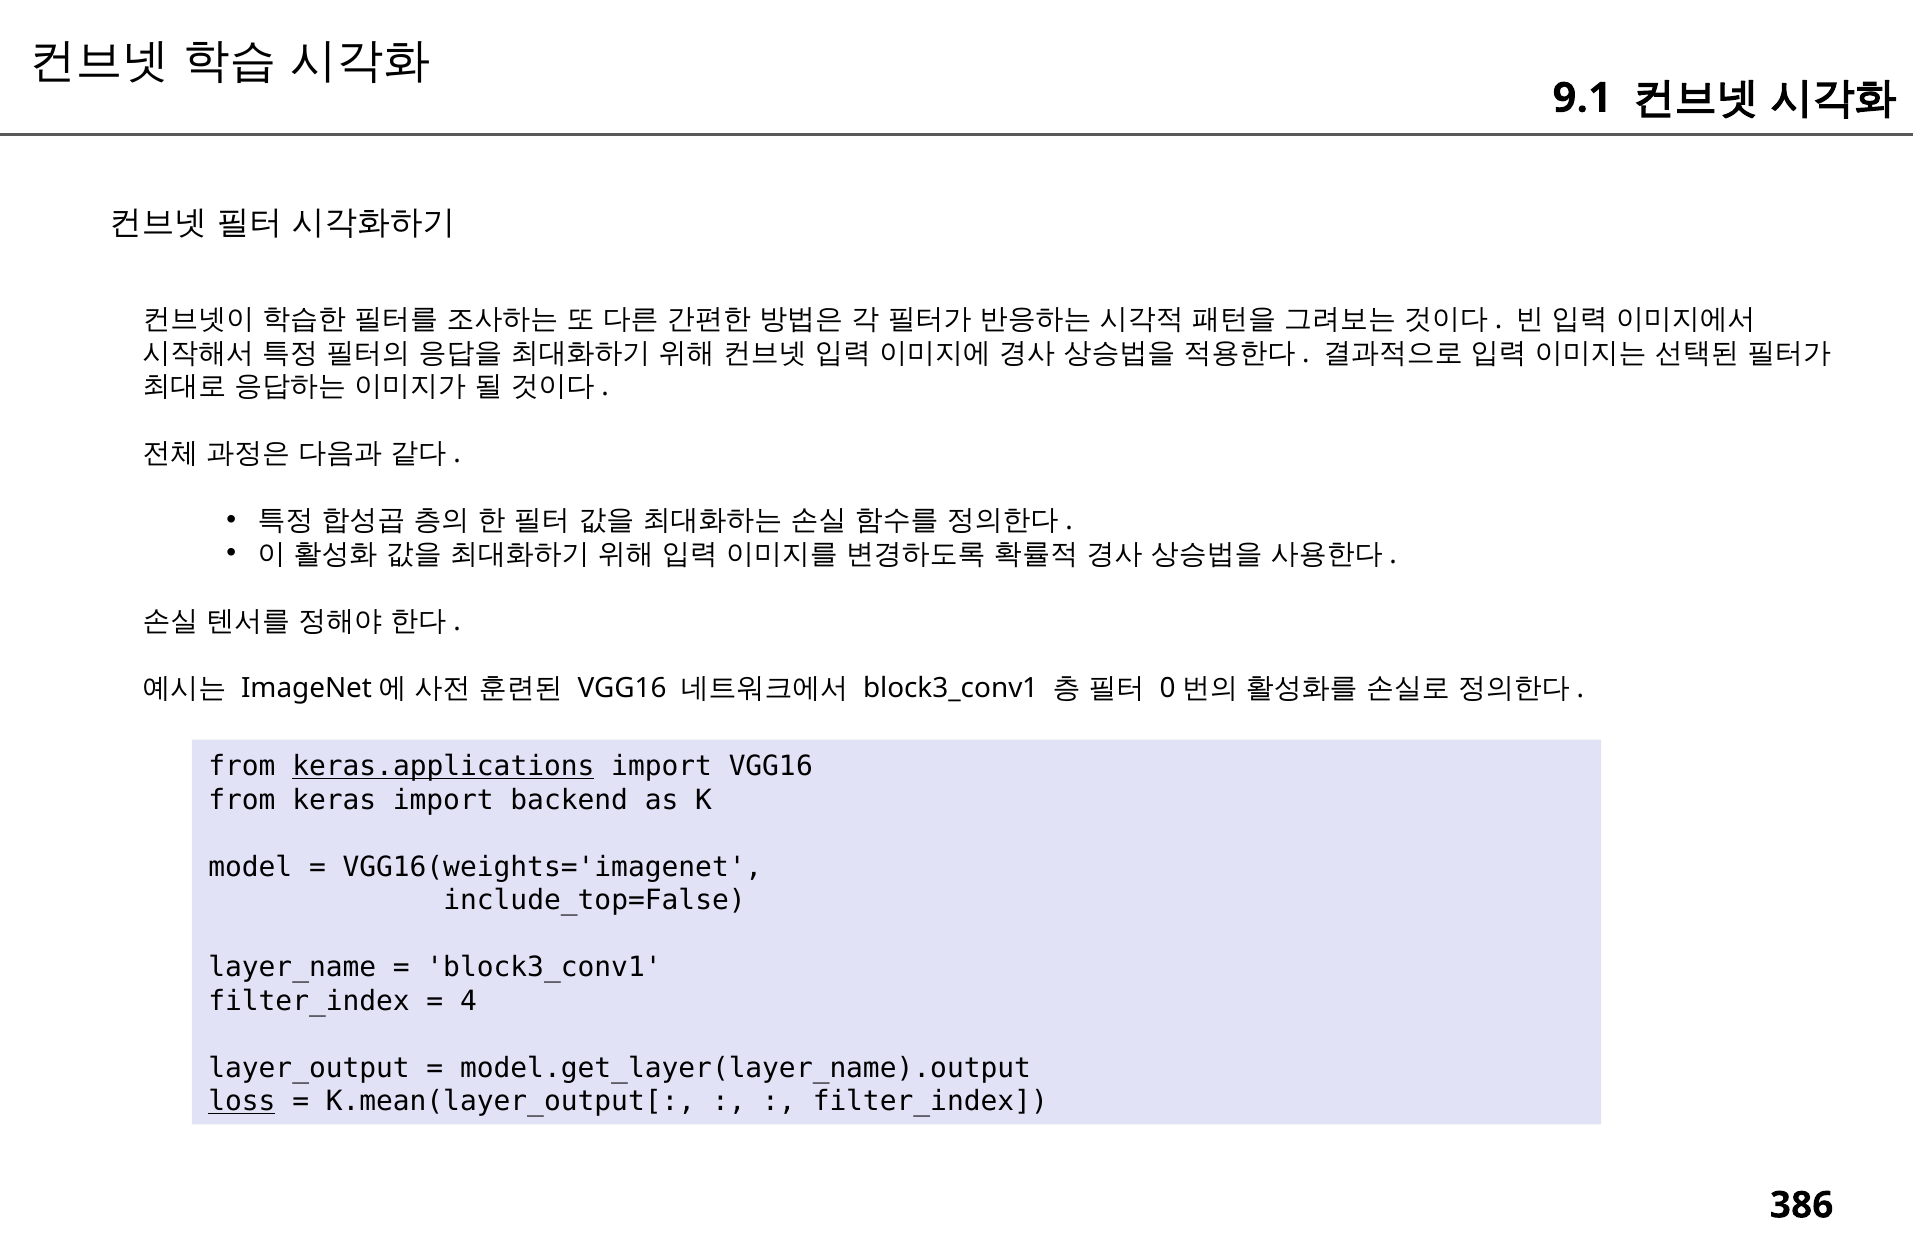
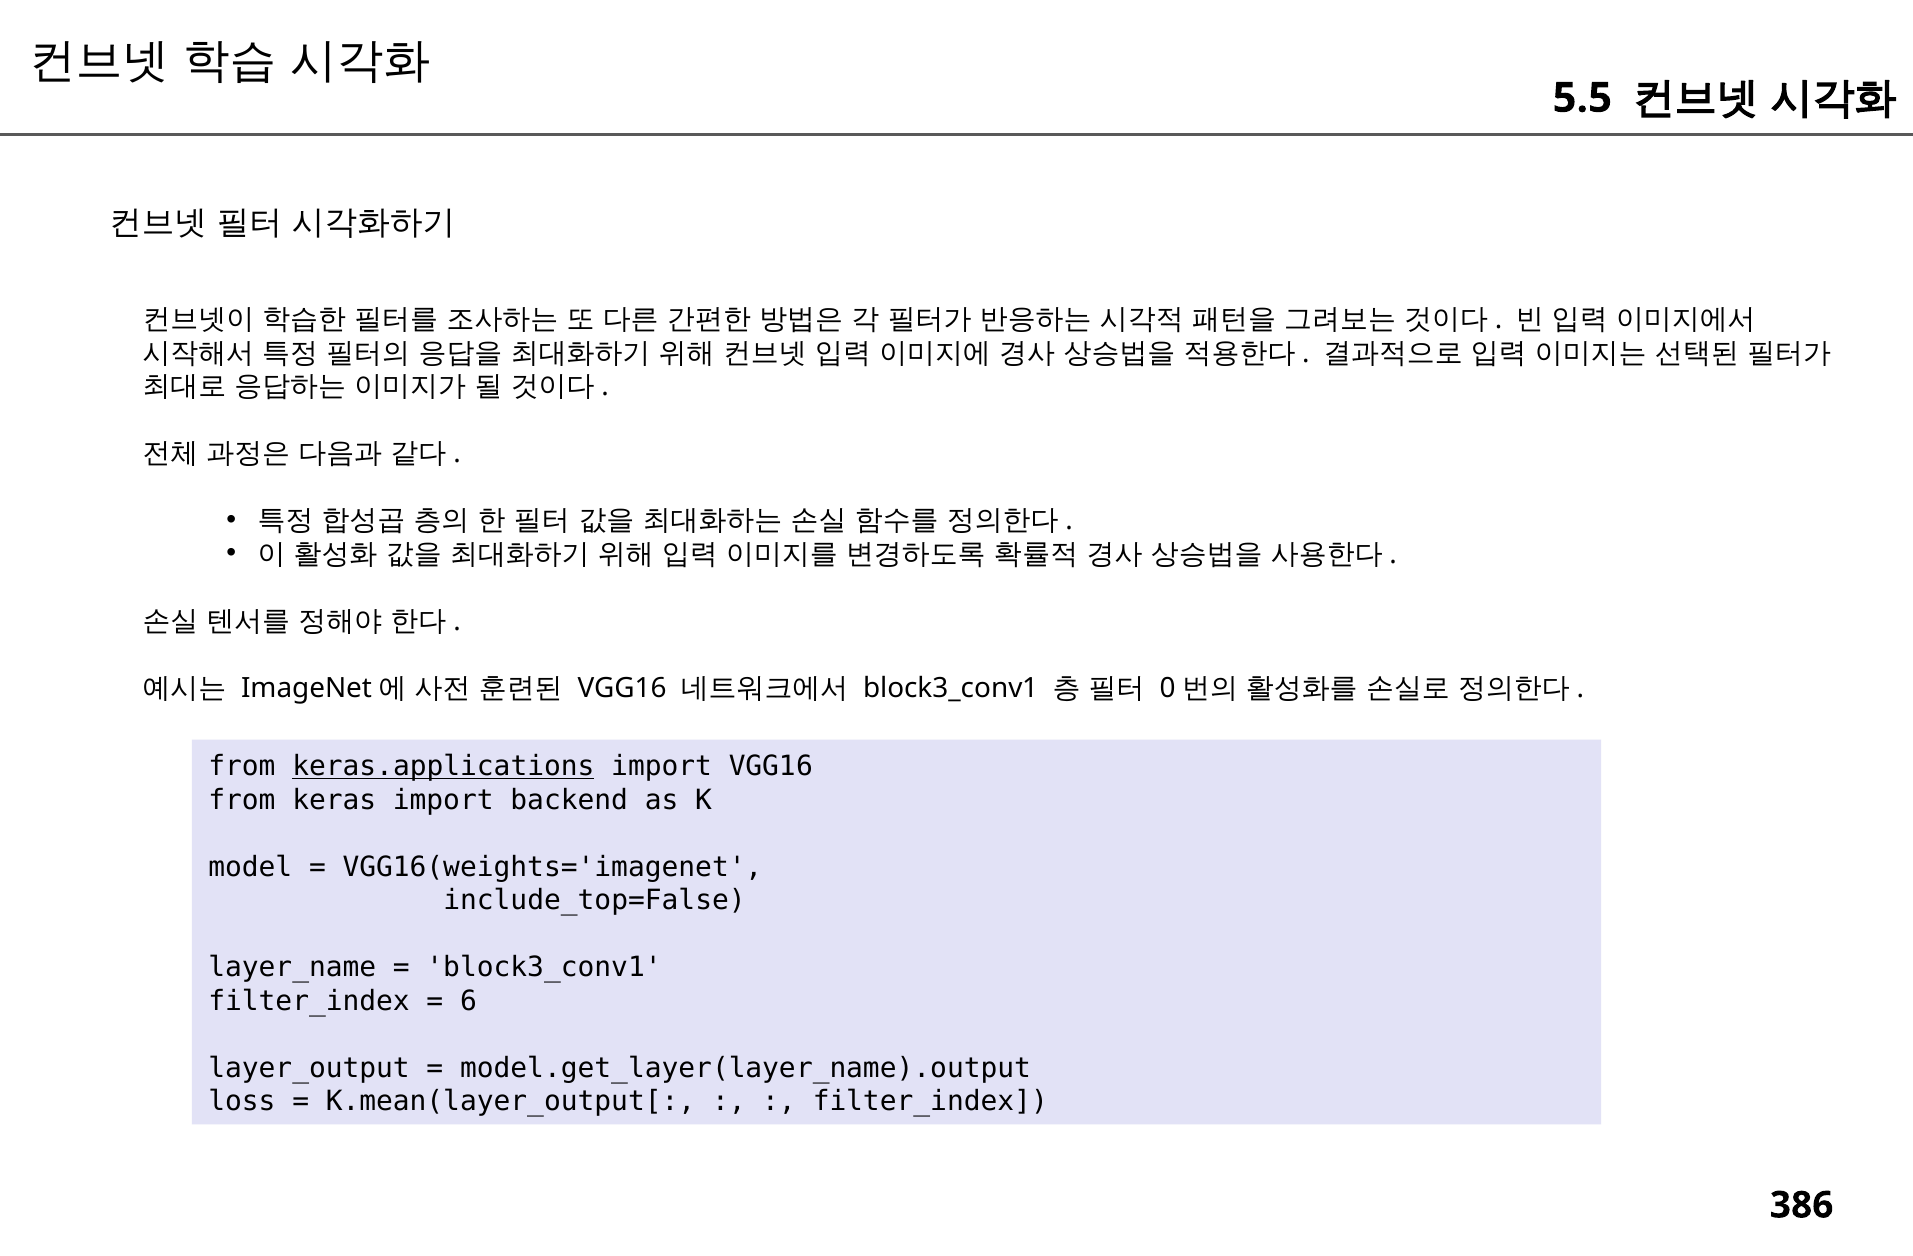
9.1: 9.1 -> 5.5
4: 4 -> 6
loss underline: present -> none
